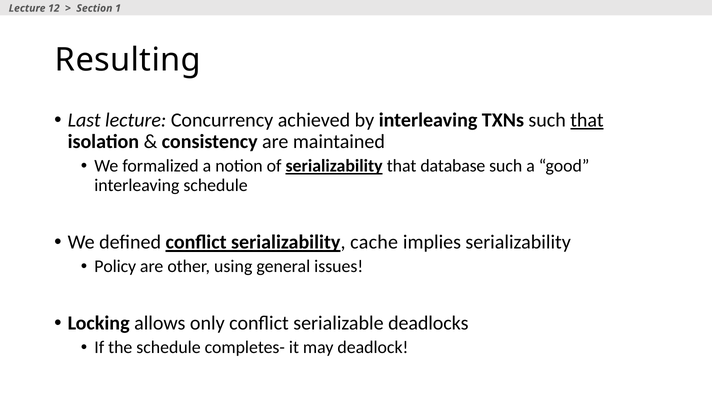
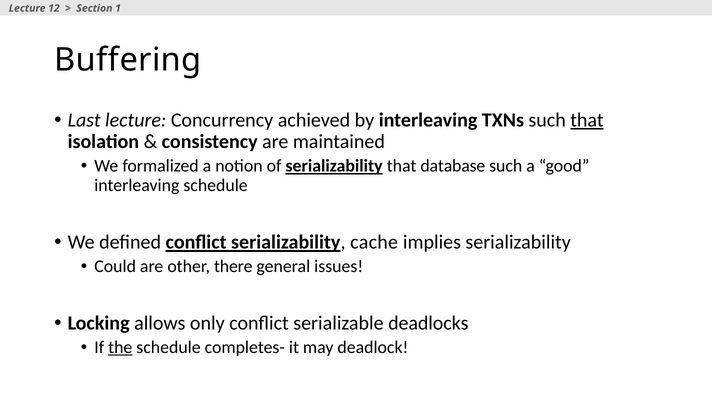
Resulting: Resulting -> Buffering
Policy: Policy -> Could
using: using -> there
the underline: none -> present
